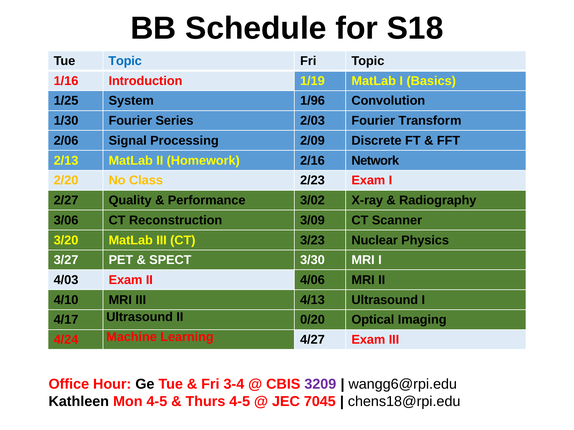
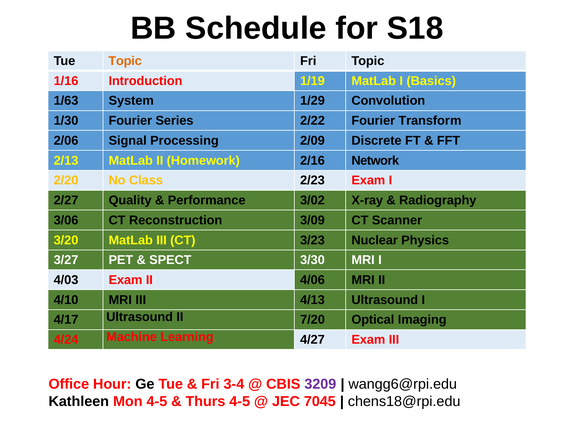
Topic at (125, 61) colour: blue -> orange
1/25: 1/25 -> 1/63
1/96: 1/96 -> 1/29
2/03: 2/03 -> 2/22
0/20: 0/20 -> 7/20
